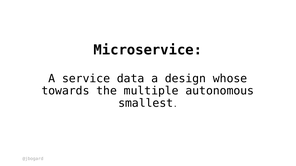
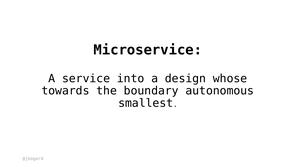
data: data -> into
multiple: multiple -> boundary
